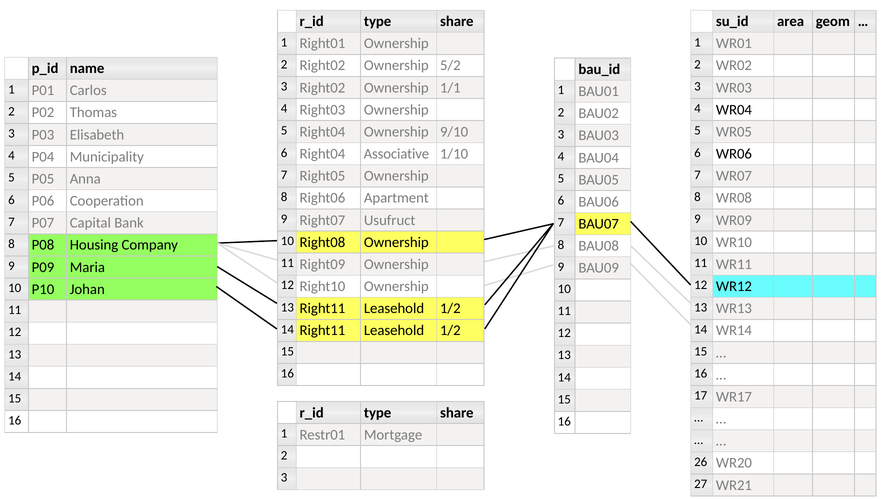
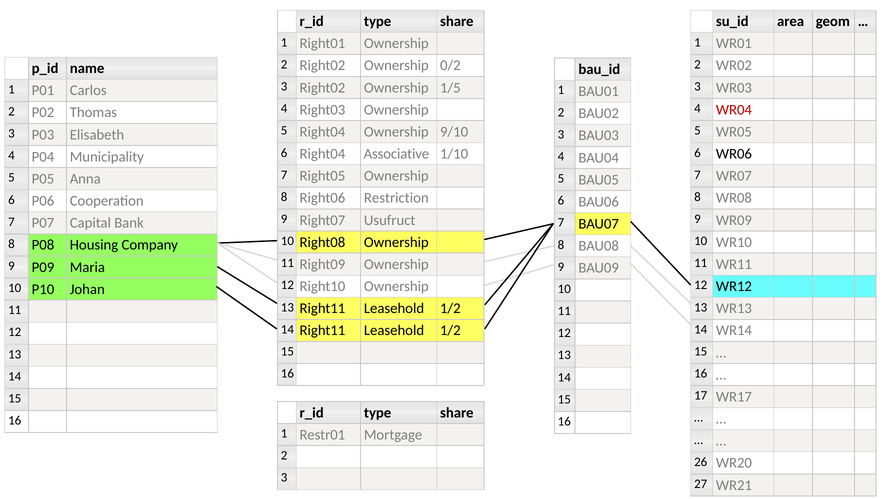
5/2: 5/2 -> 0/2
1/1: 1/1 -> 1/5
WR04 colour: black -> red
Apartment: Apartment -> Restriction
